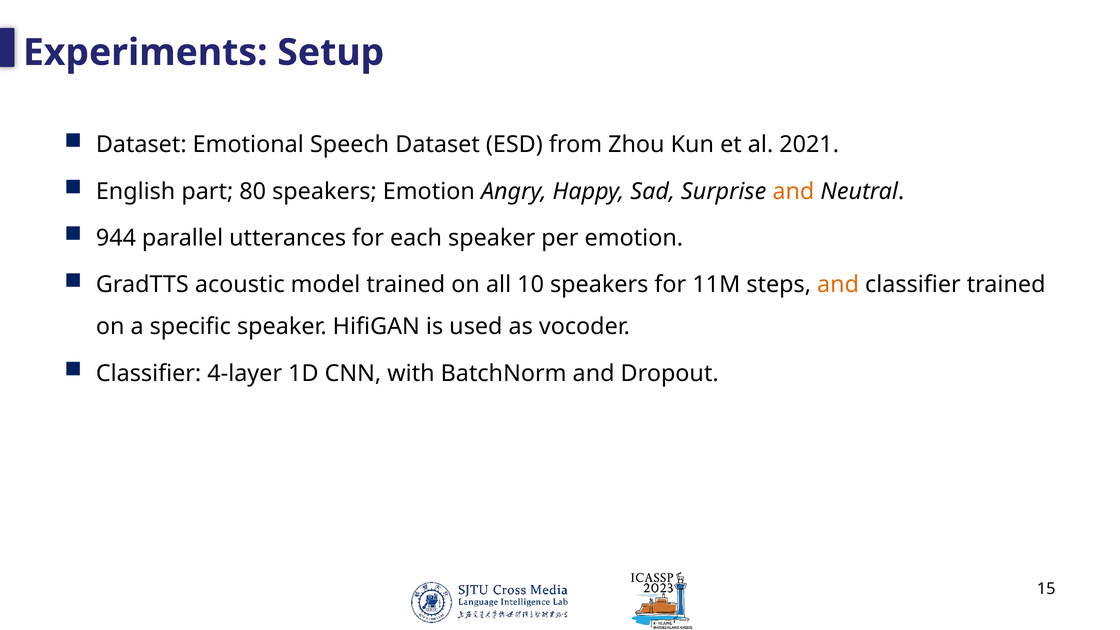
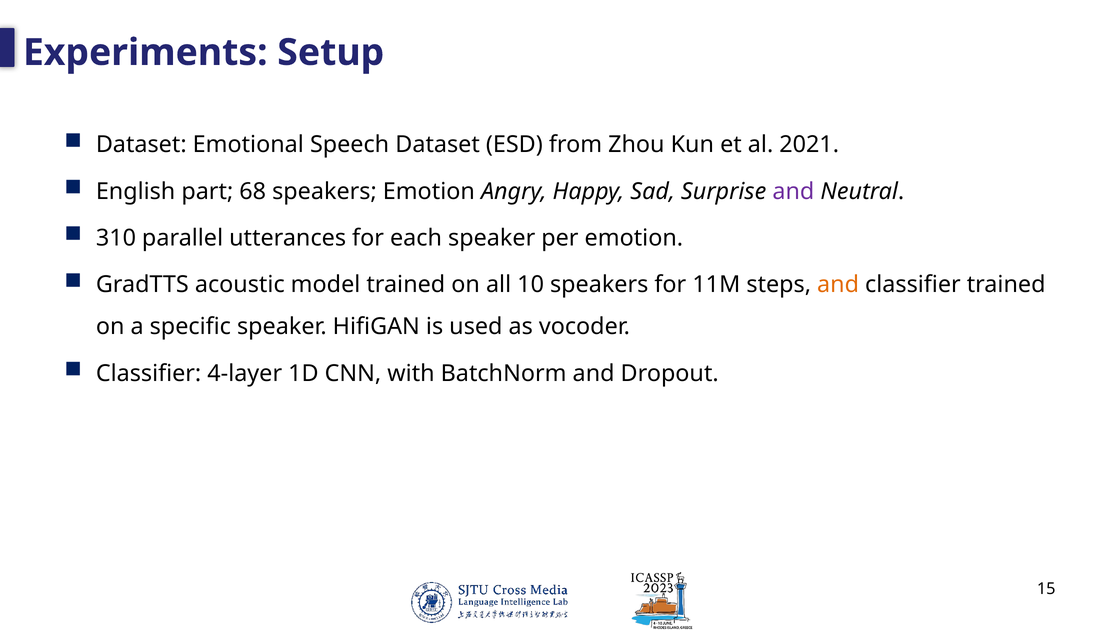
80: 80 -> 68
and at (793, 191) colour: orange -> purple
944: 944 -> 310
